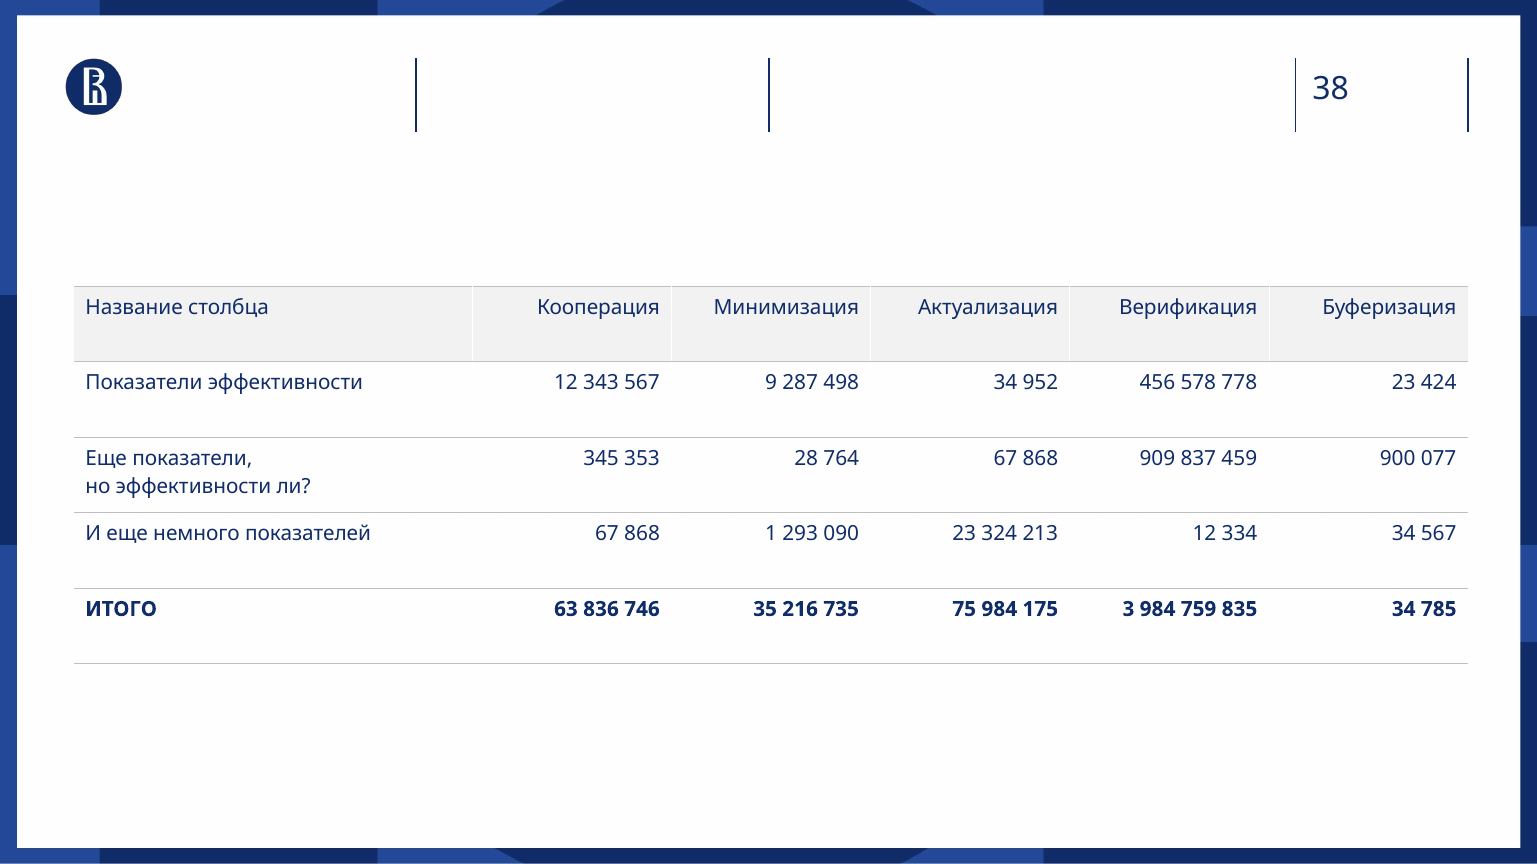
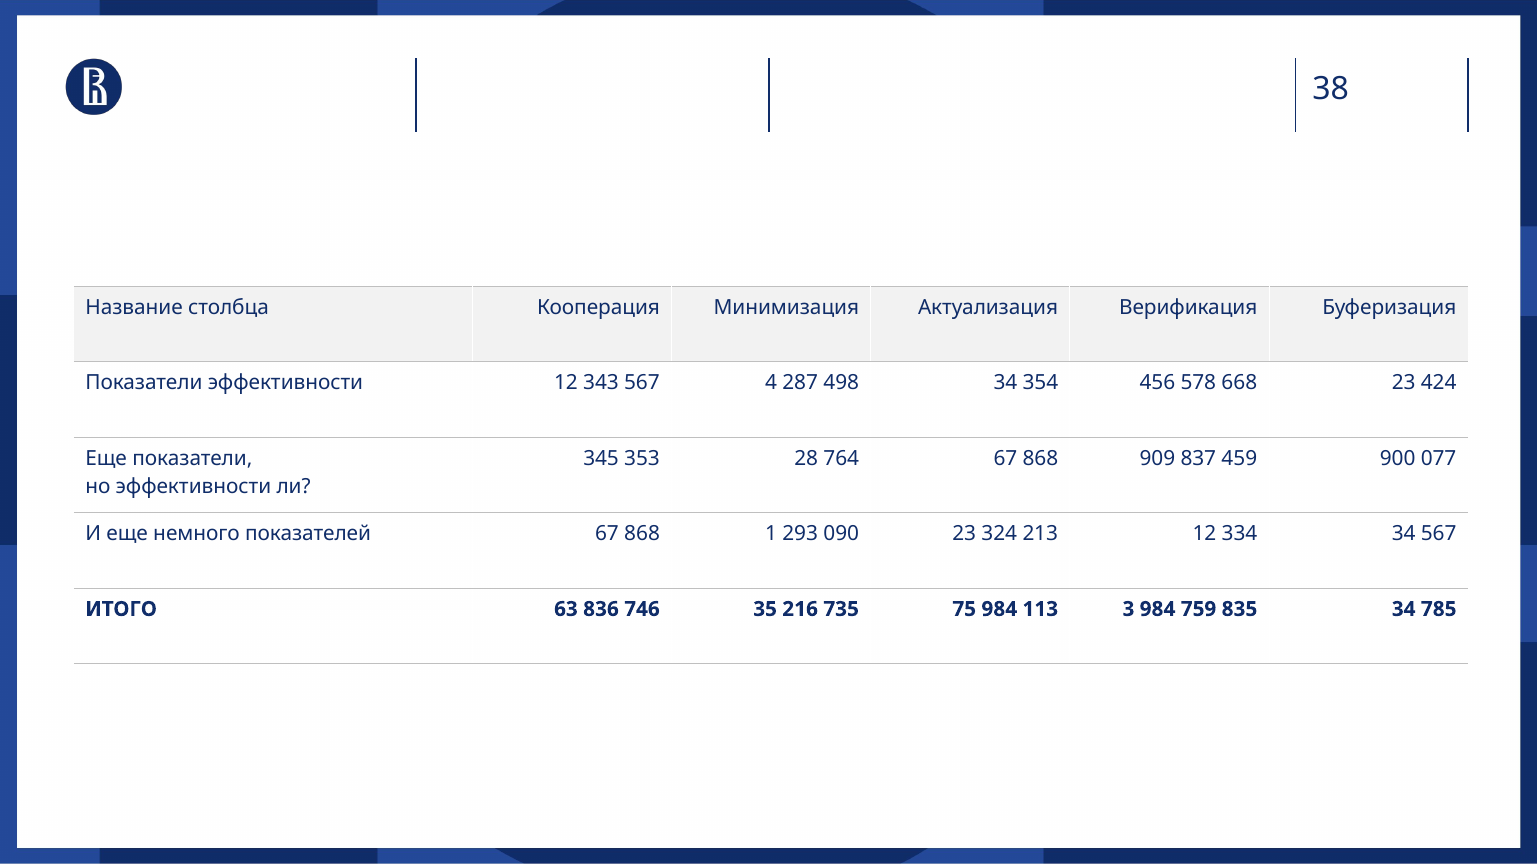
9: 9 -> 4
952: 952 -> 354
778: 778 -> 668
175: 175 -> 113
